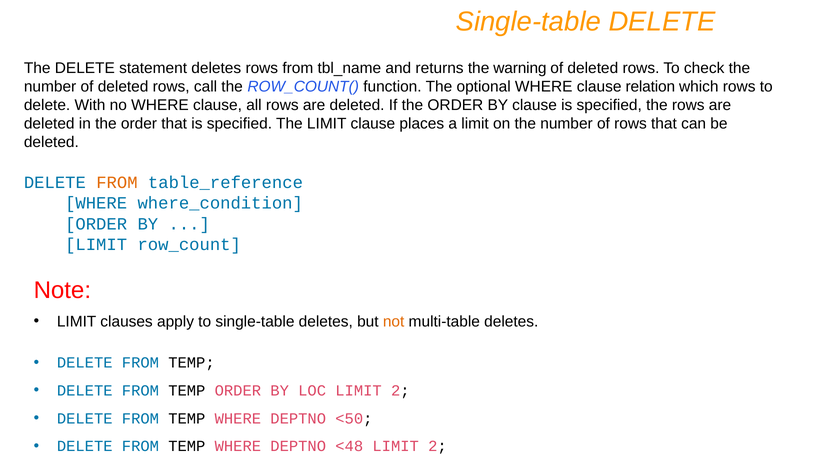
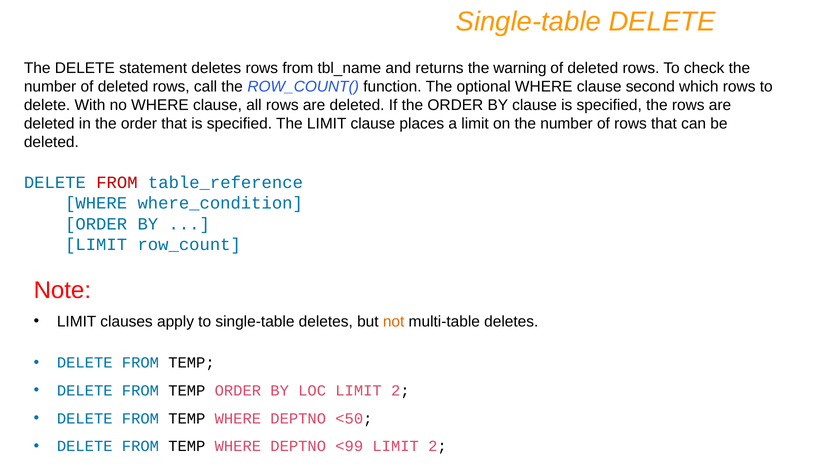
relation: relation -> second
FROM at (117, 183) colour: orange -> red
<48: <48 -> <99
